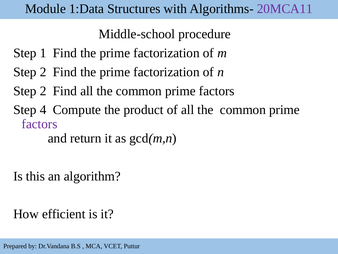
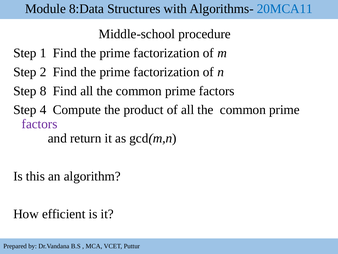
1:Data: 1:Data -> 8:Data
20MCA11 colour: purple -> blue
2 at (43, 91): 2 -> 8
